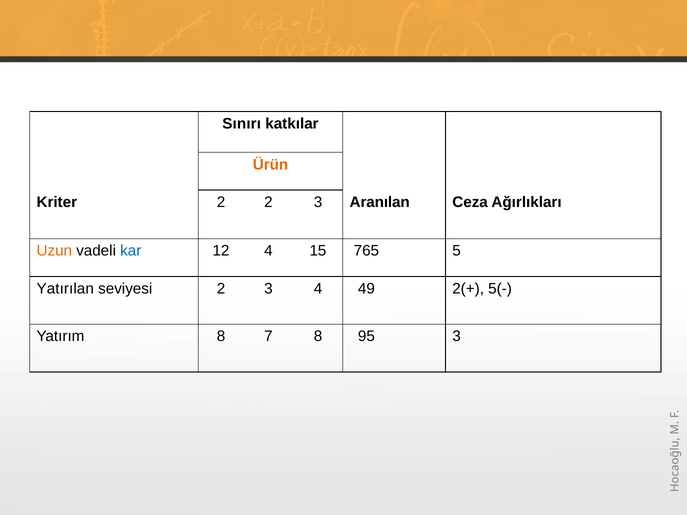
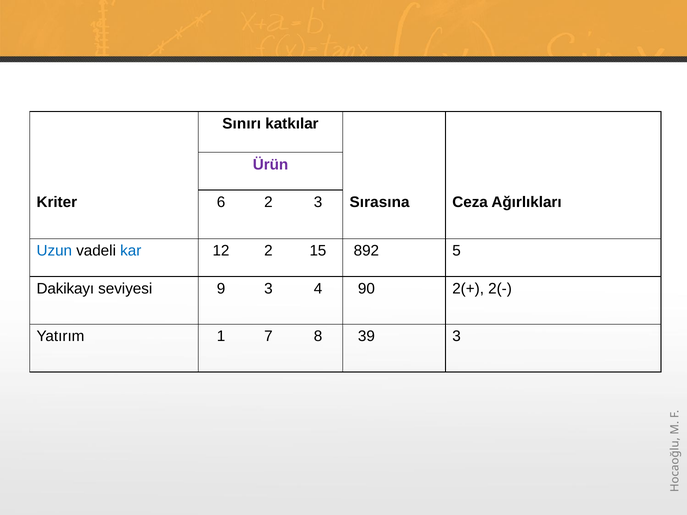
Ürün colour: orange -> purple
Kriter 2: 2 -> 6
Aranılan: Aranılan -> Sırasına
Uzun colour: orange -> blue
12 4: 4 -> 2
765: 765 -> 892
Yatırılan: Yatırılan -> Dakikayı
seviyesi 2: 2 -> 9
49: 49 -> 90
5(-: 5(- -> 2(-
Yatırım 8: 8 -> 1
95: 95 -> 39
